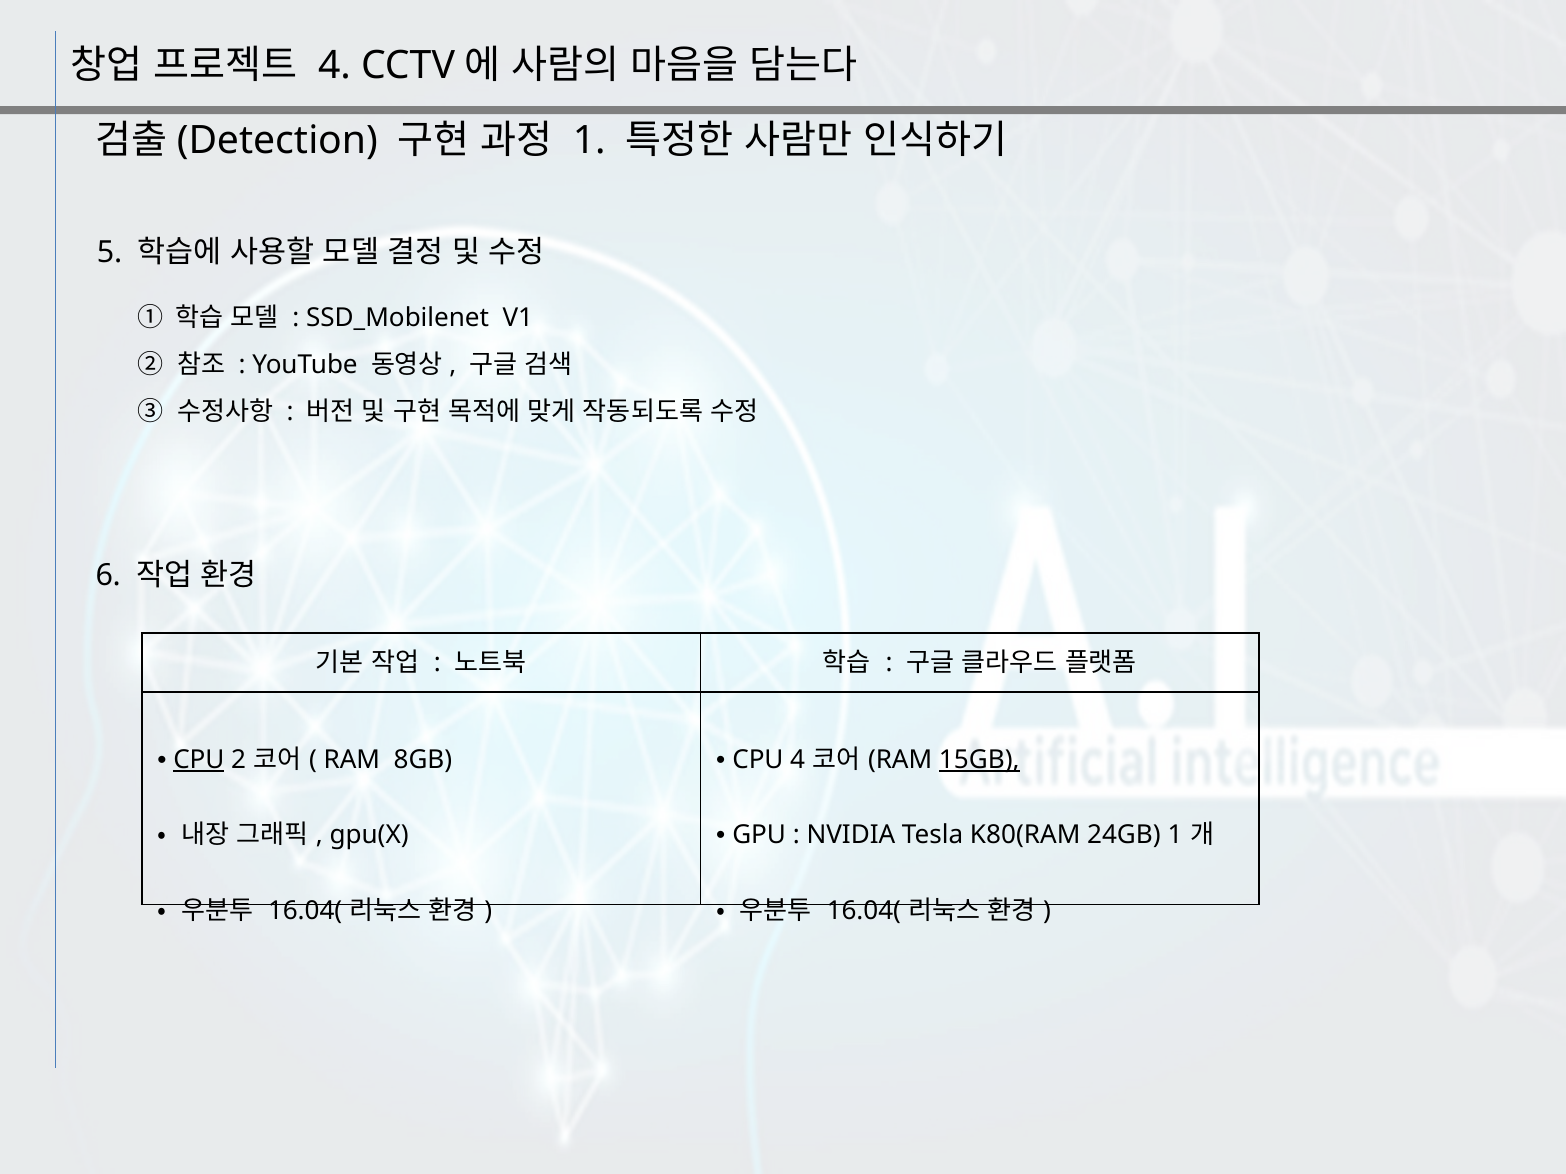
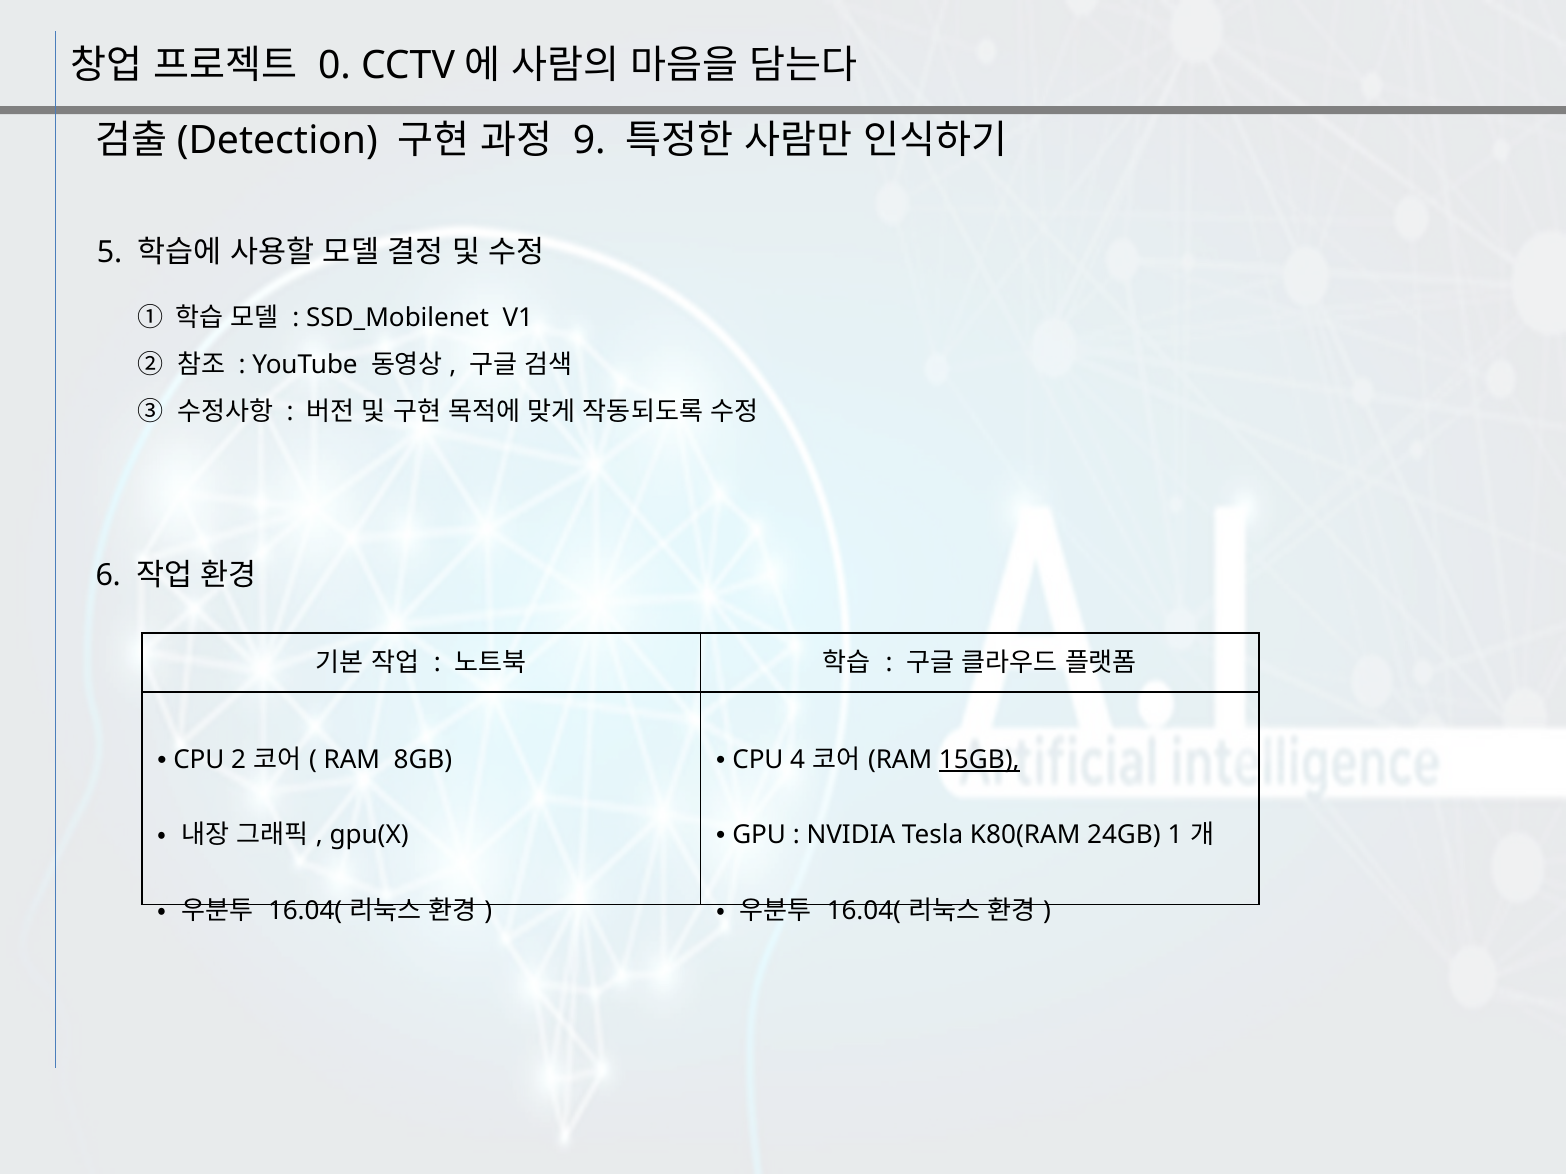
4 at (335, 65): 4 -> 0
1 at (589, 140): 1 -> 9
CPU at (199, 760) underline: present -> none
